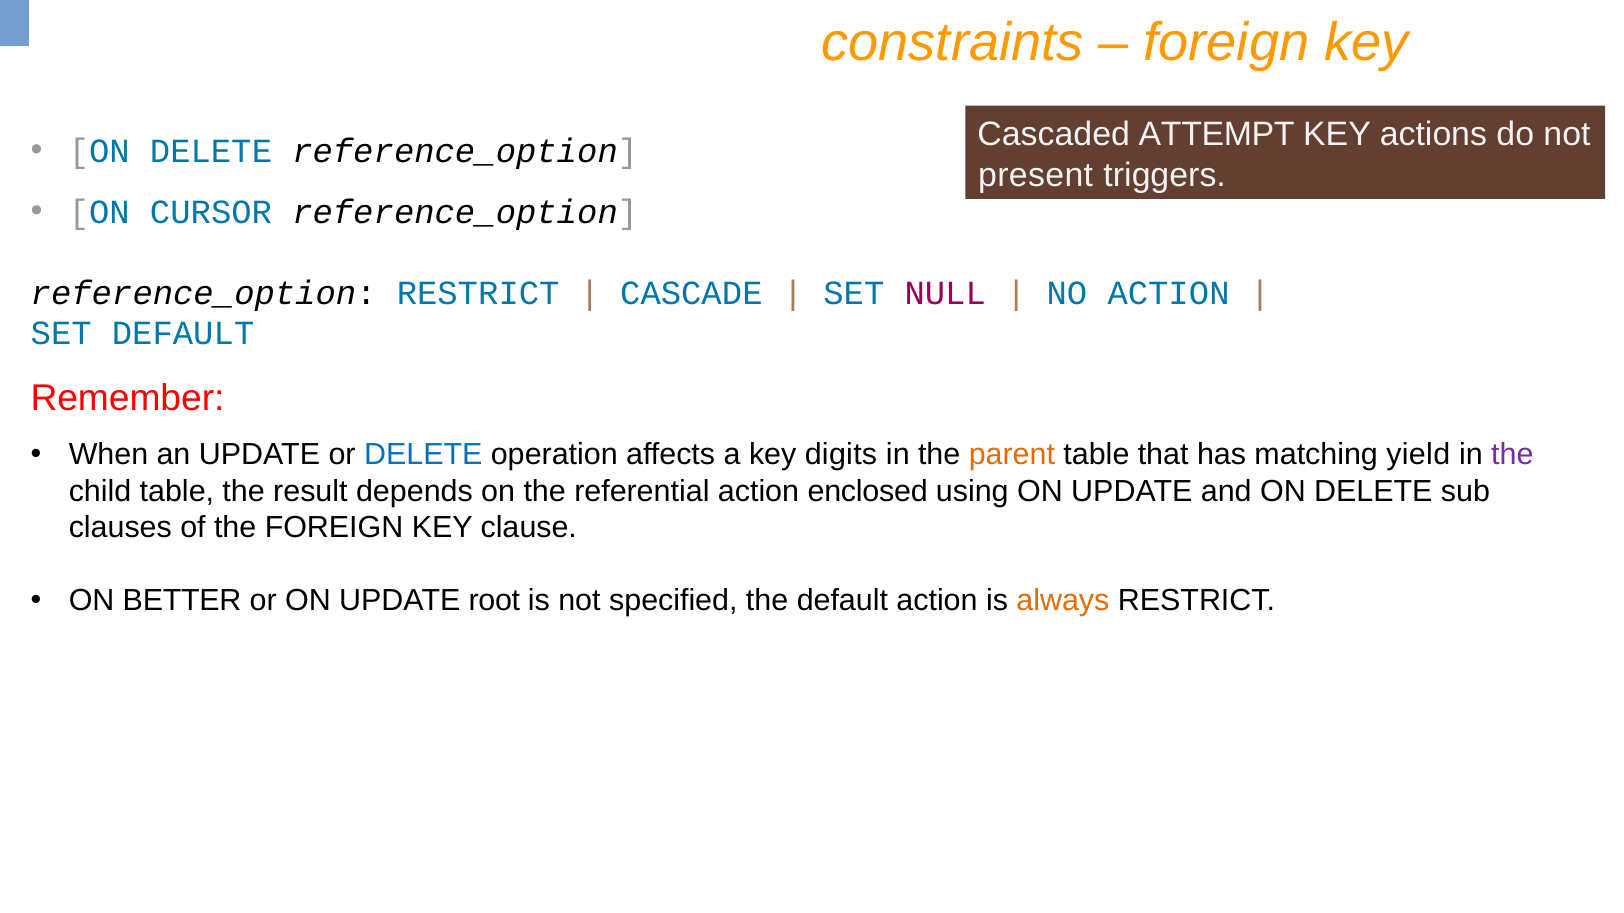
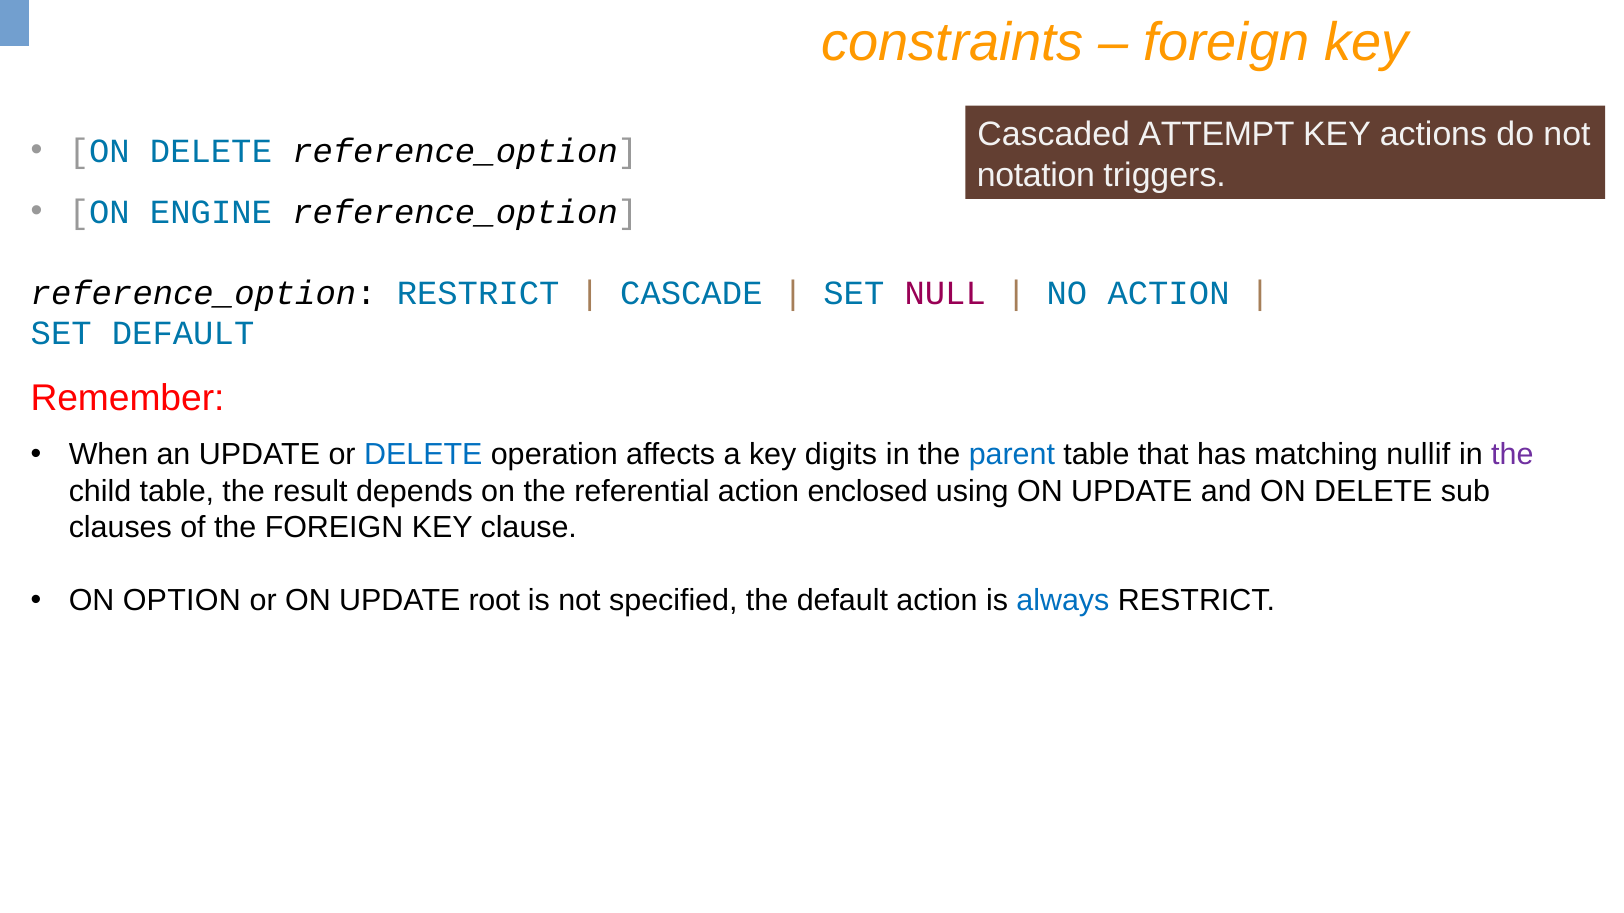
present: present -> notation
CURSOR: CURSOR -> ENGINE
parent colour: orange -> blue
yield: yield -> nullif
BETTER: BETTER -> OPTION
always colour: orange -> blue
